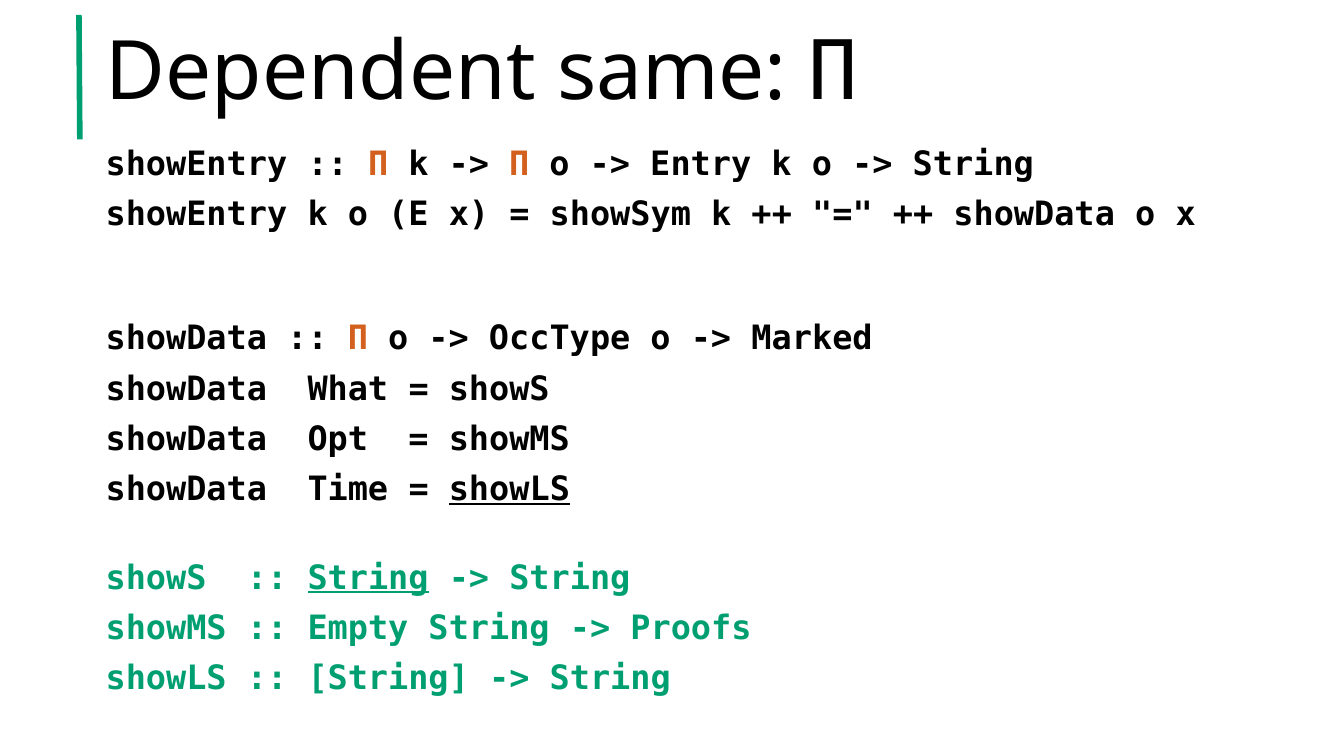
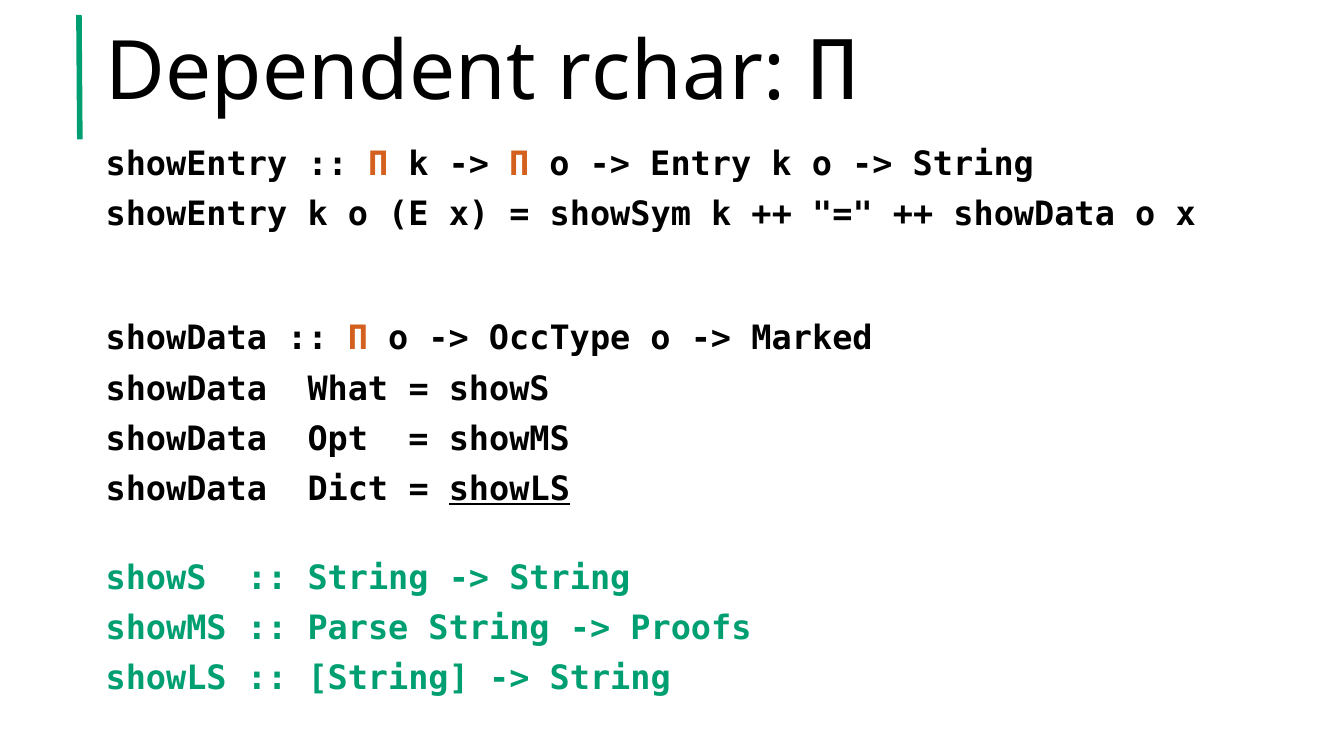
same: same -> rchar
Time: Time -> Dict
String at (368, 578) underline: present -> none
Empty: Empty -> Parse
